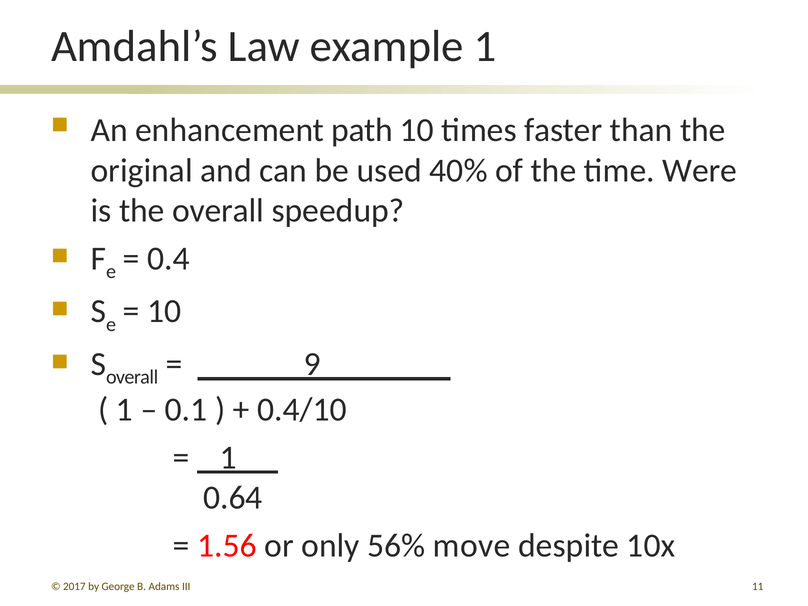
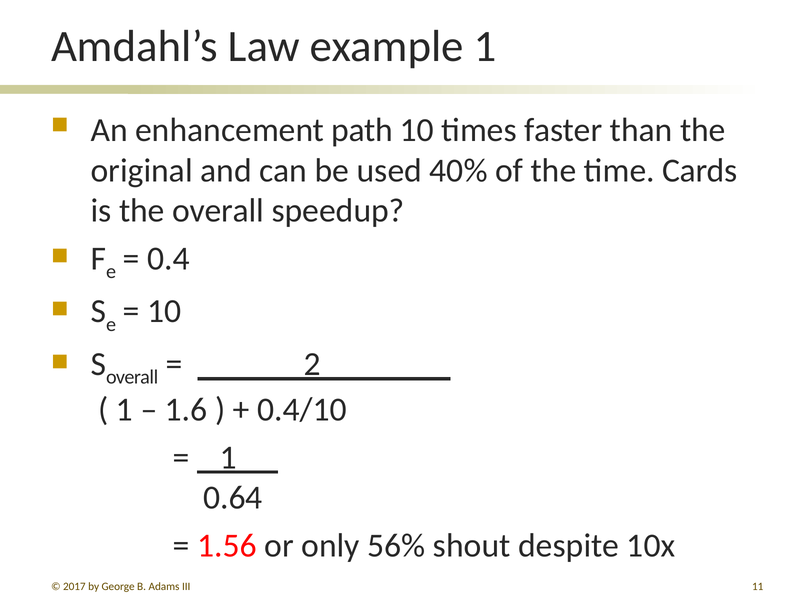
Were: Were -> Cards
9: 9 -> 2
0.1: 0.1 -> 1.6
move: move -> shout
